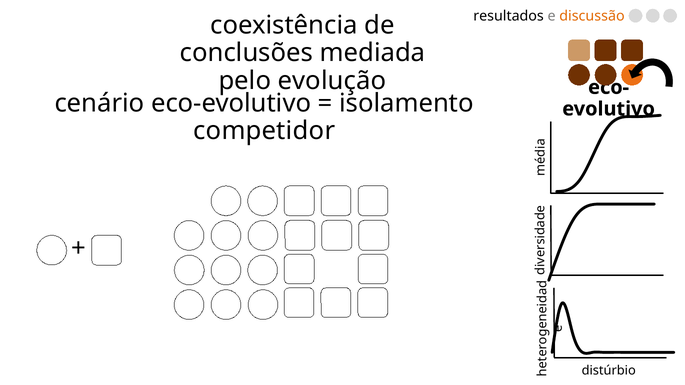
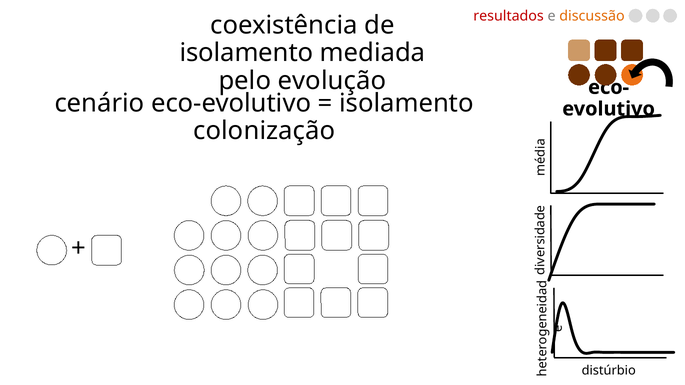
resultados colour: black -> red
conclusões at (246, 53): conclusões -> isolamento
competidor: competidor -> colonização
